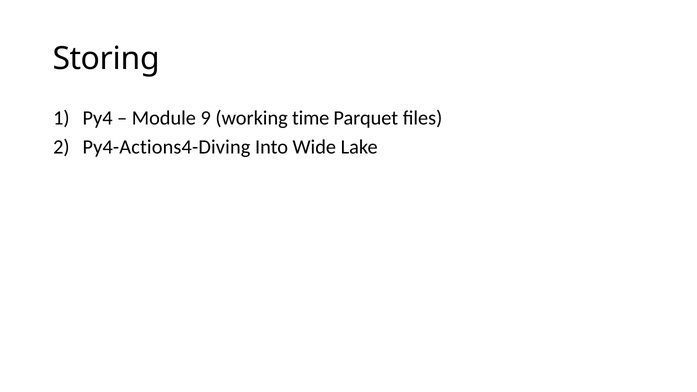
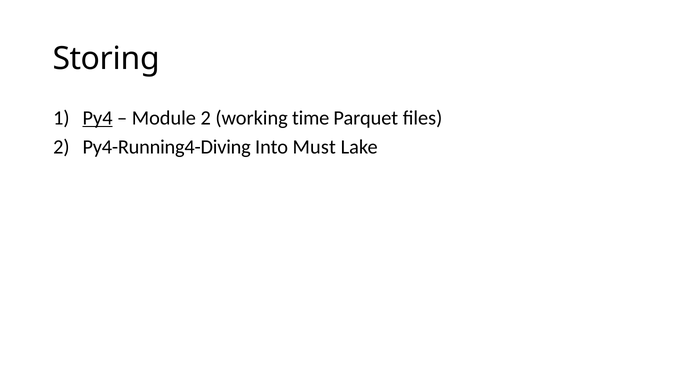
Py4 underline: none -> present
Module 9: 9 -> 2
Py4-Actions4-Diving: Py4-Actions4-Diving -> Py4-Running4-Diving
Wide: Wide -> Must
